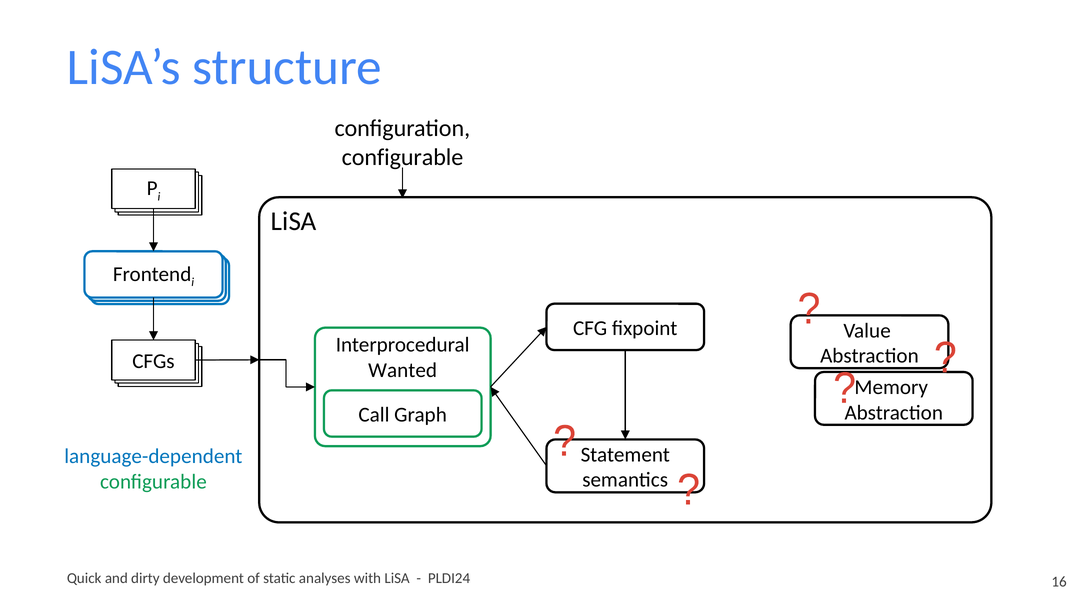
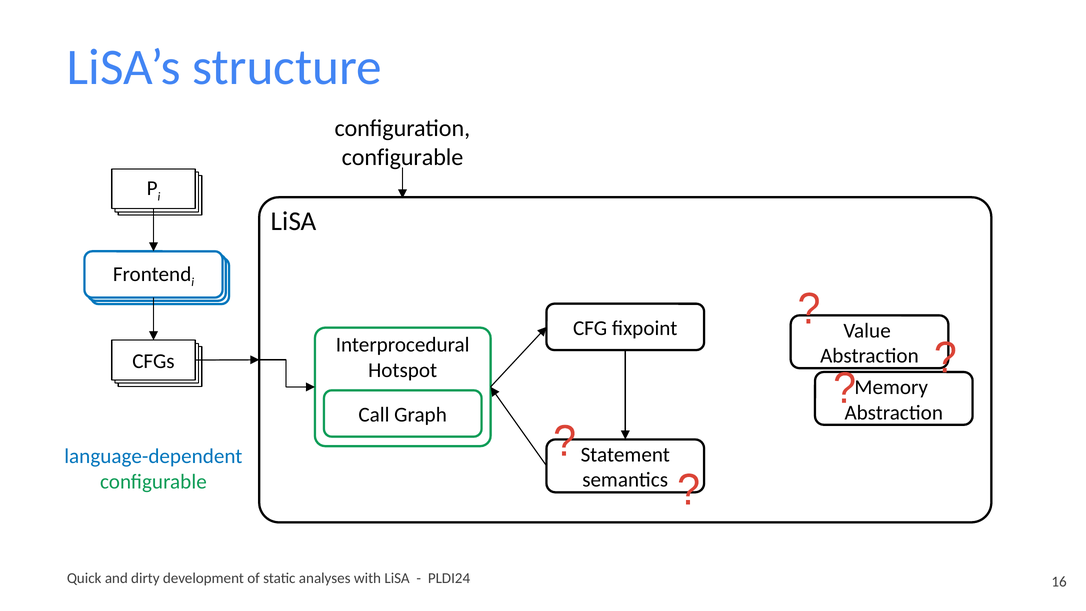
Wanted: Wanted -> Hotspot
